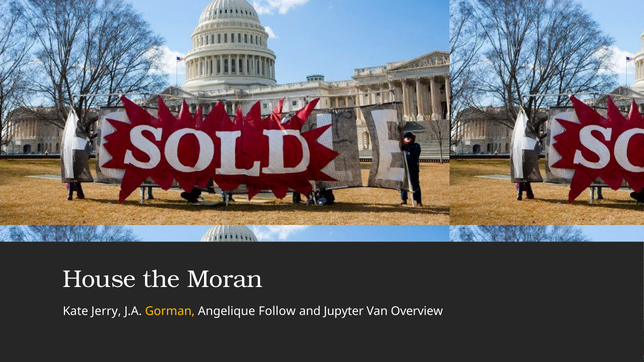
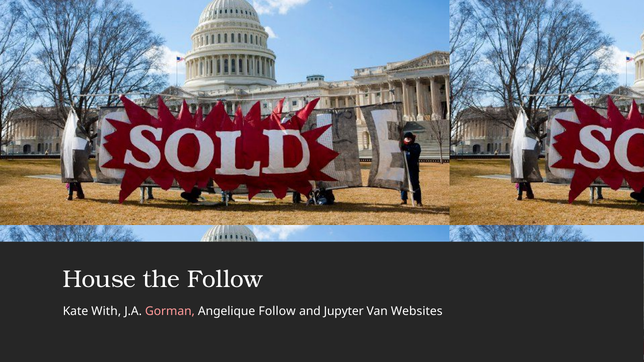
the Moran: Moran -> Follow
Jerry: Jerry -> With
Gorman colour: yellow -> pink
Overview: Overview -> Websites
